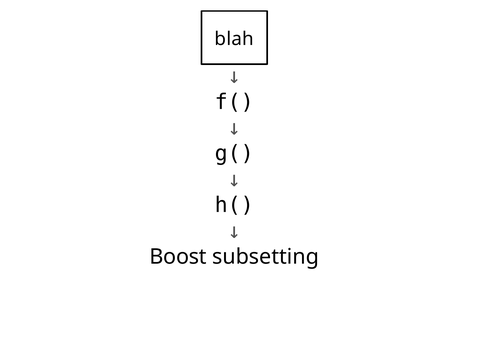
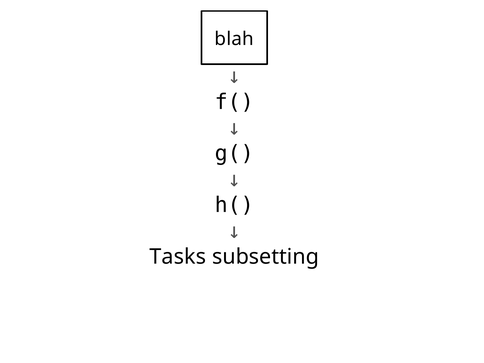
Boost: Boost -> Tasks
